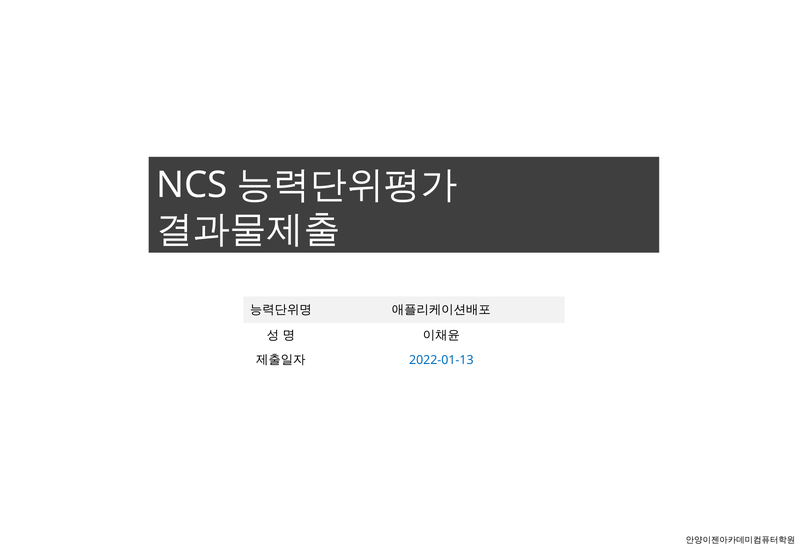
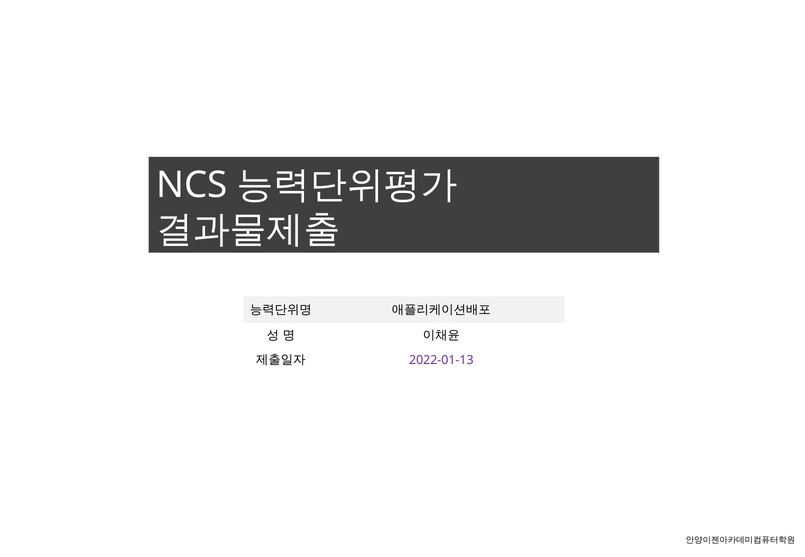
2022-01-13 colour: blue -> purple
